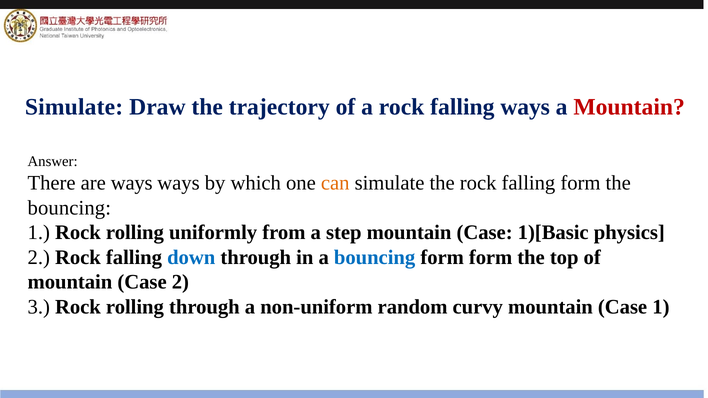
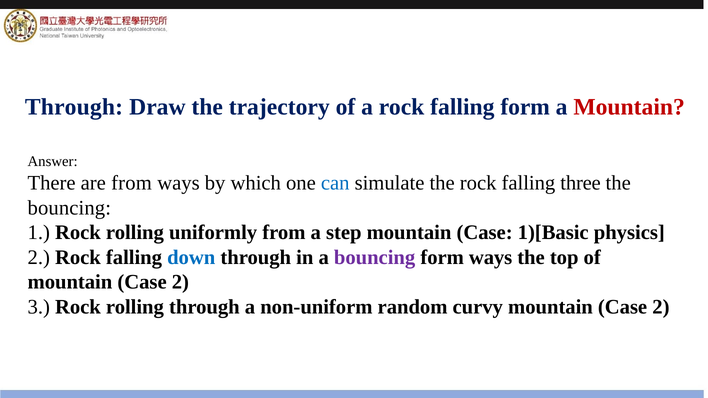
Simulate at (74, 107): Simulate -> Through
falling ways: ways -> form
are ways: ways -> from
can colour: orange -> blue
falling form: form -> three
bouncing at (375, 257) colour: blue -> purple
form form: form -> ways
curvy mountain Case 1: 1 -> 2
